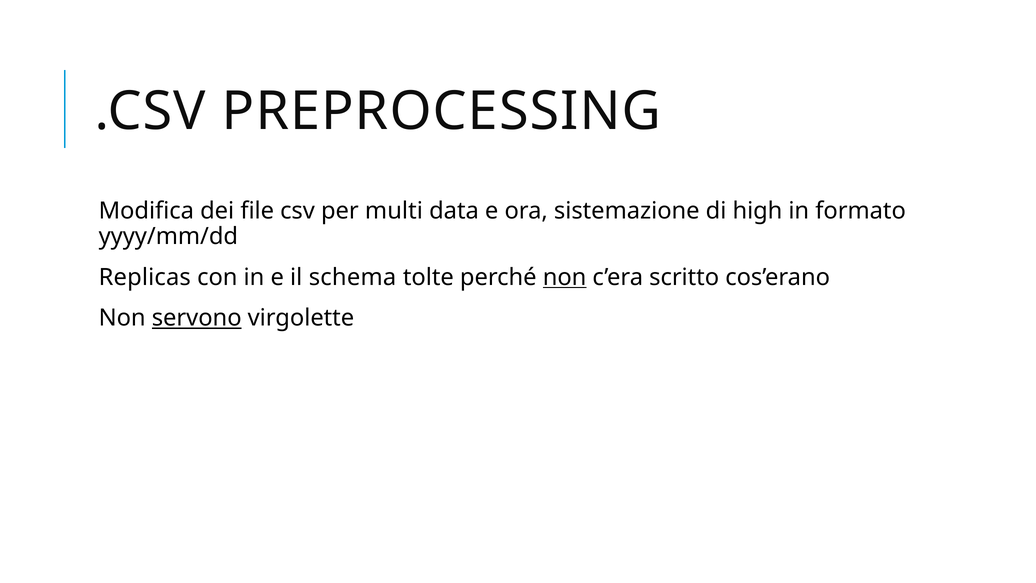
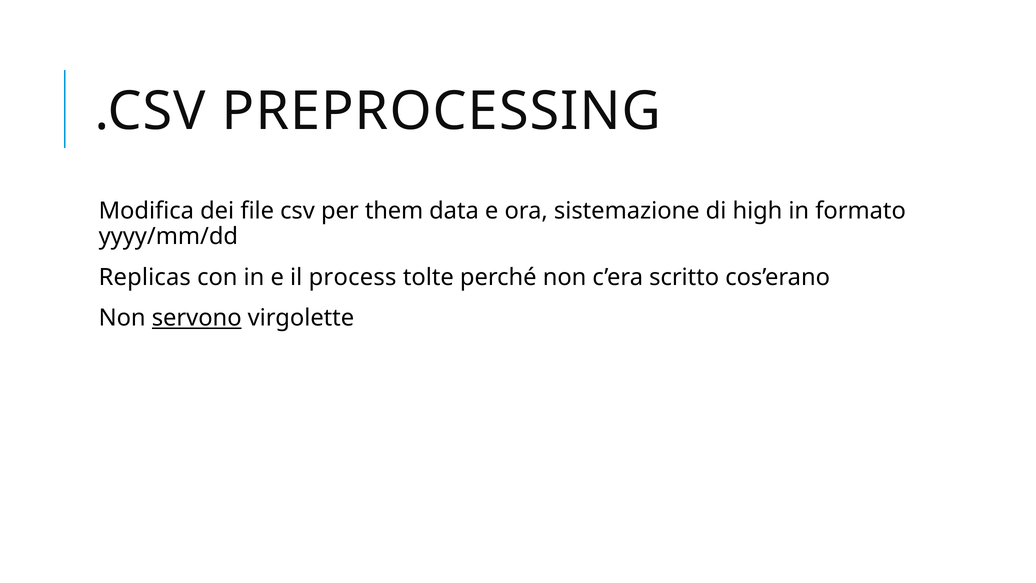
multi: multi -> them
schema: schema -> process
non at (565, 277) underline: present -> none
